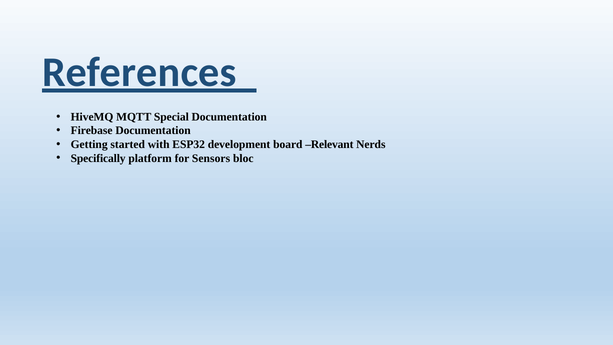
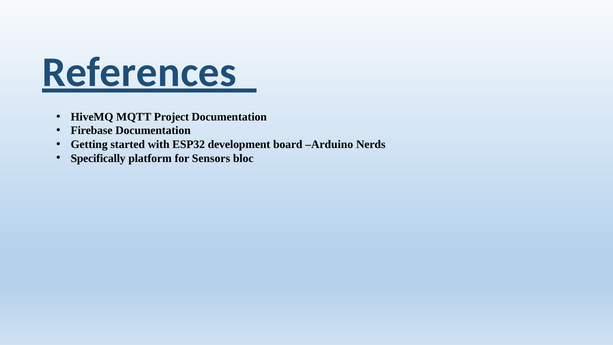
Special: Special -> Project
Relevant: Relevant -> Arduino
